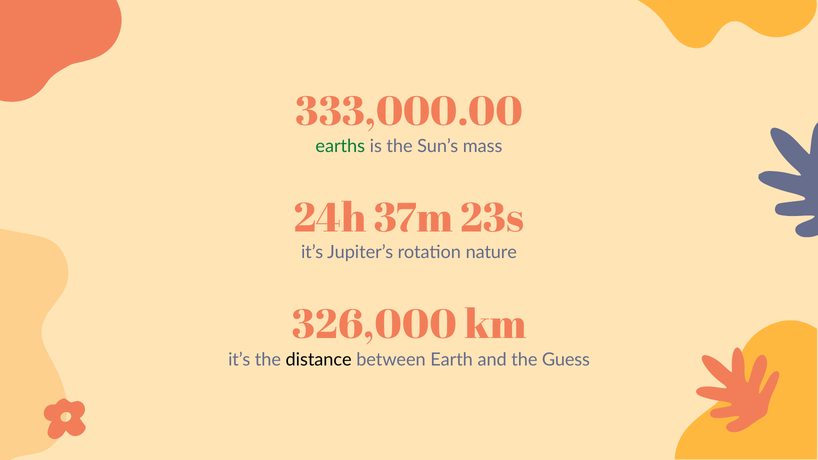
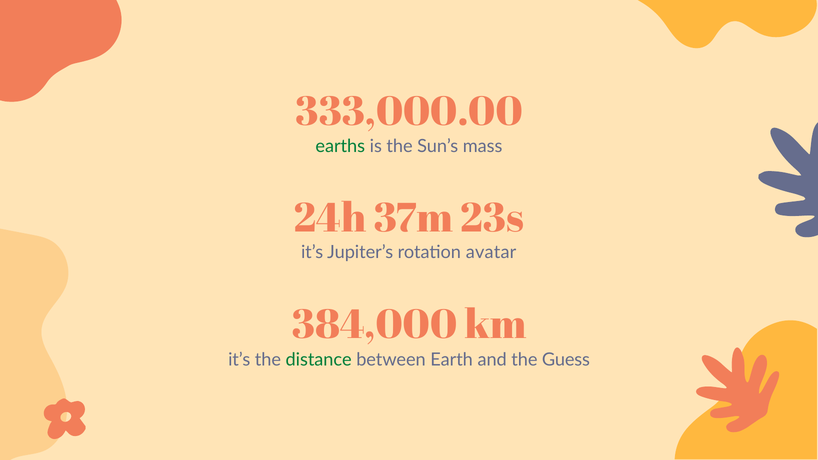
nature: nature -> avatar
326,000: 326,000 -> 384,000
distance colour: black -> green
